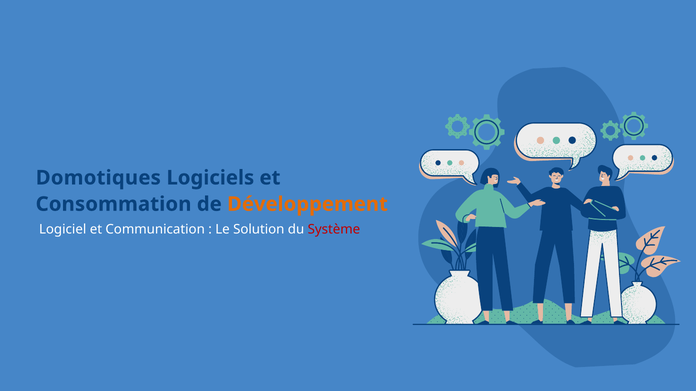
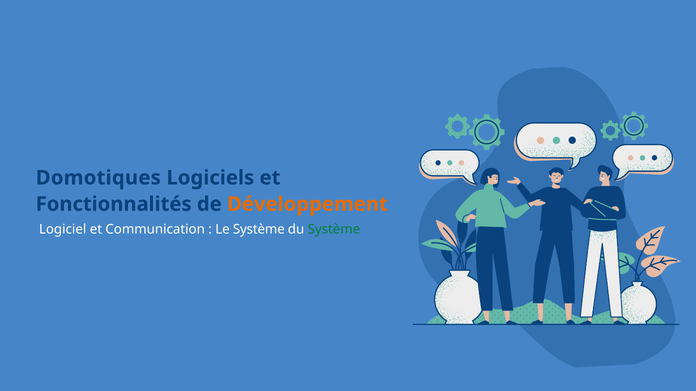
Consommation: Consommation -> Fonctionnalités
Le Solution: Solution -> Système
Système at (334, 230) colour: red -> green
